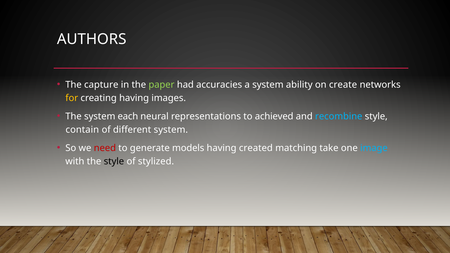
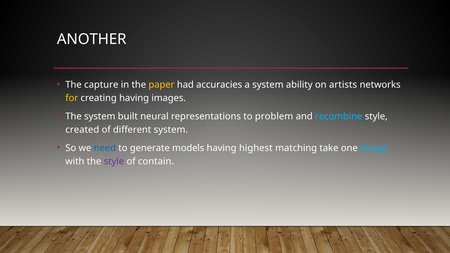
AUTHORS: AUTHORS -> ANOTHER
paper colour: light green -> yellow
create: create -> artists
each: each -> built
achieved: achieved -> problem
contain: contain -> created
need colour: red -> blue
created: created -> highest
style at (114, 162) colour: black -> purple
stylized: stylized -> contain
